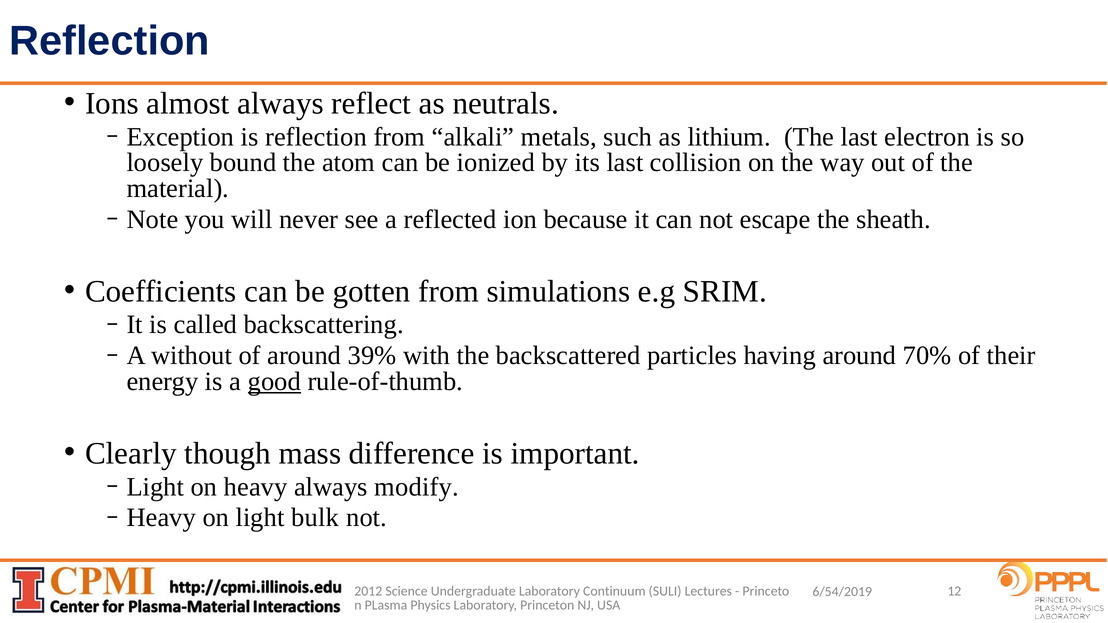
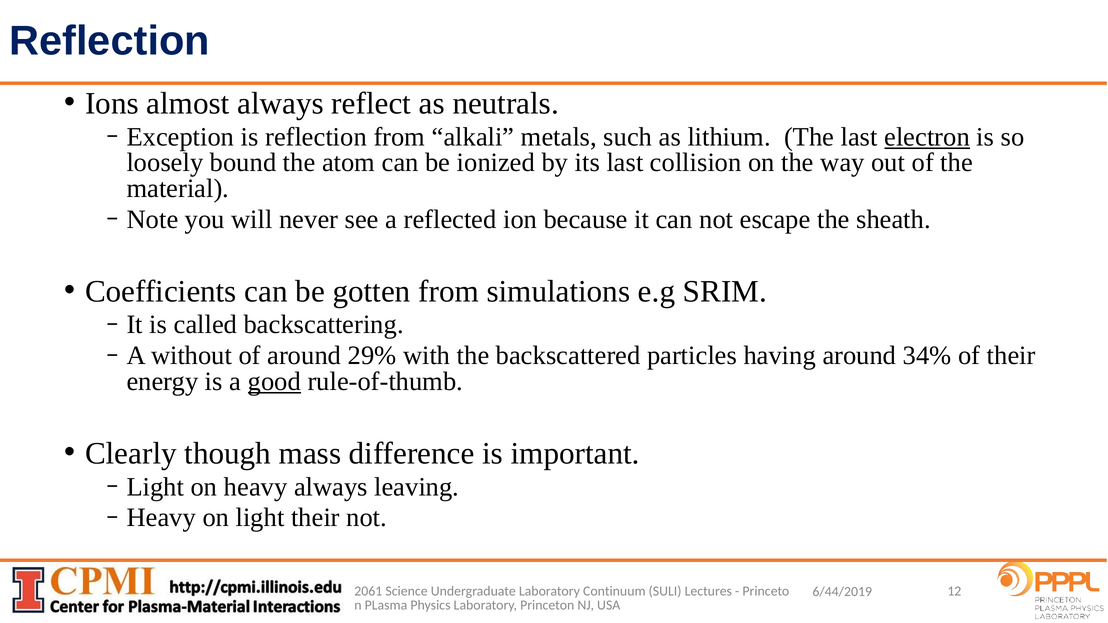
electron underline: none -> present
39%: 39% -> 29%
70%: 70% -> 34%
modify: modify -> leaving
light bulk: bulk -> their
2012: 2012 -> 2061
6/54/2019: 6/54/2019 -> 6/44/2019
